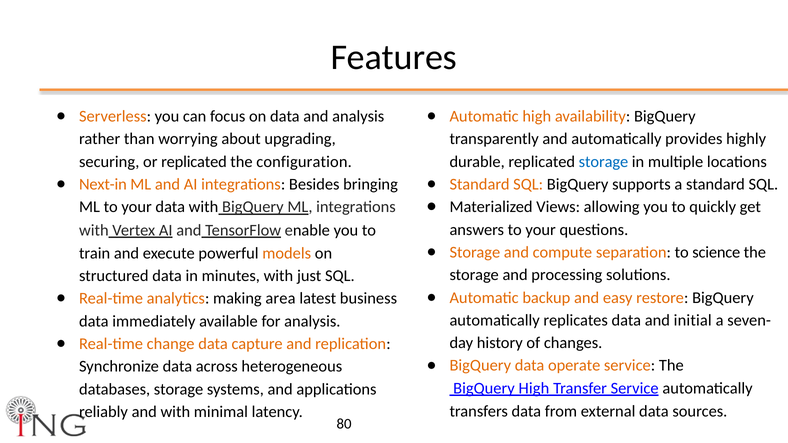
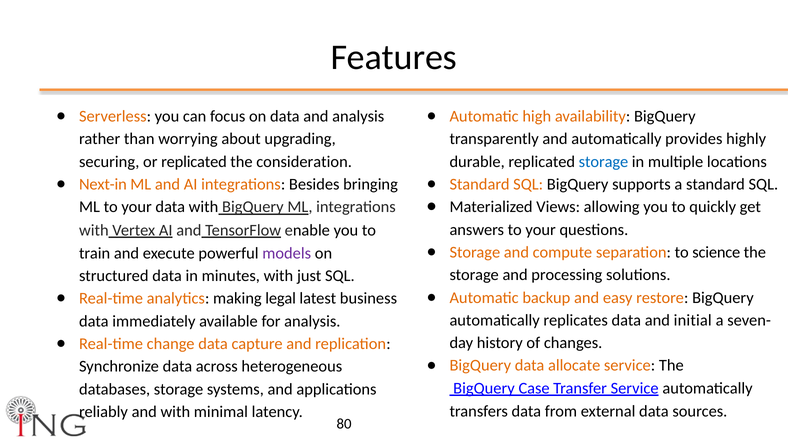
configuration: configuration -> consideration
models colour: orange -> purple
area: area -> legal
operate: operate -> allocate
BigQuery High: High -> Case
